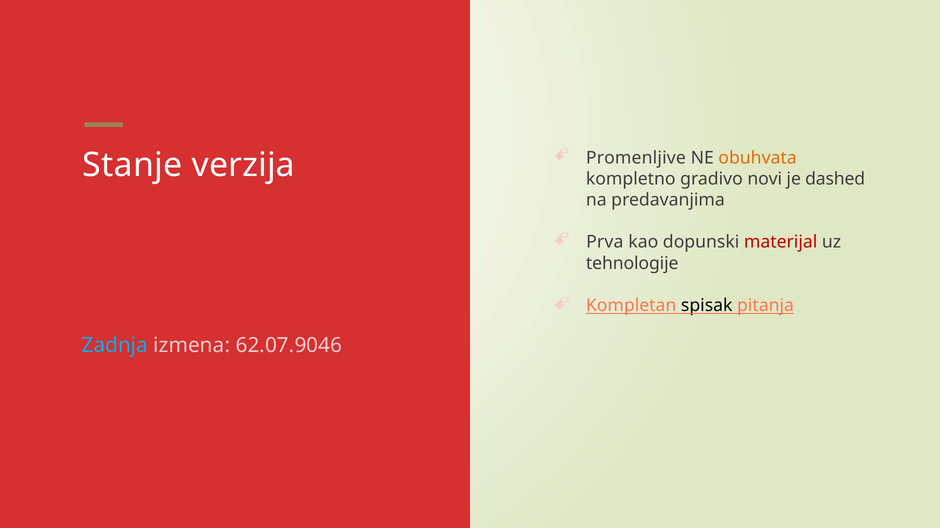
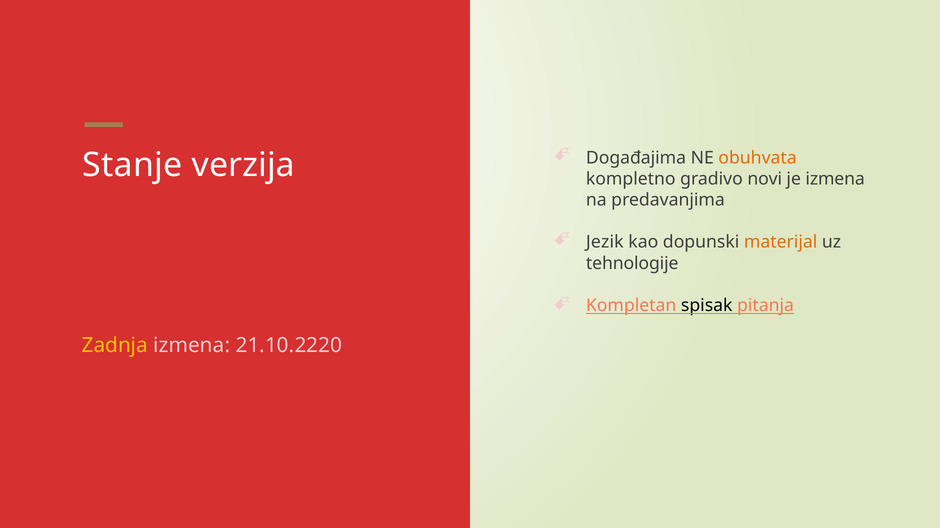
Promenljive: Promenljive -> Događajima
je dashed: dashed -> izmena
Prva: Prva -> Jezik
materijal colour: red -> orange
Zadnja colour: light blue -> yellow
62.07.9046: 62.07.9046 -> 21.10.2220
